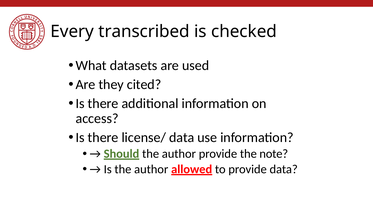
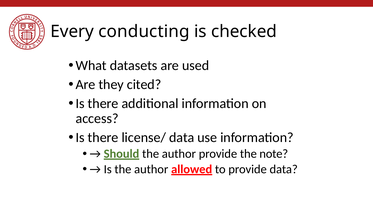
transcribed: transcribed -> conducting
